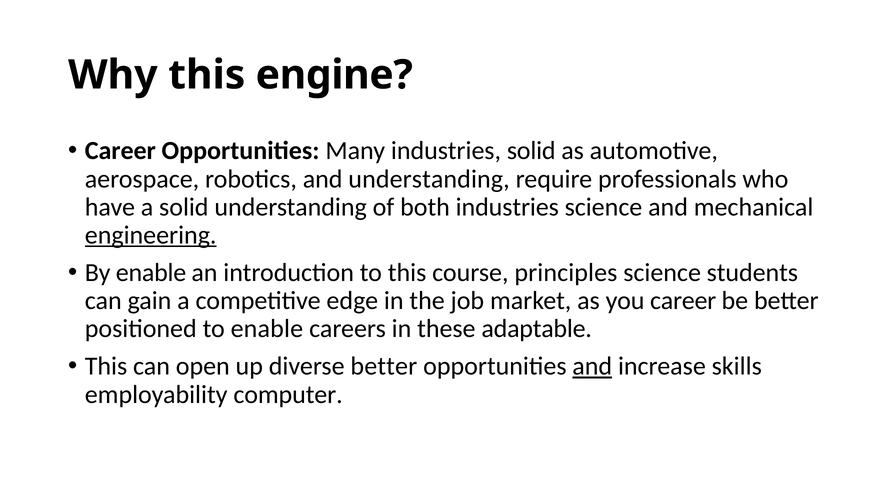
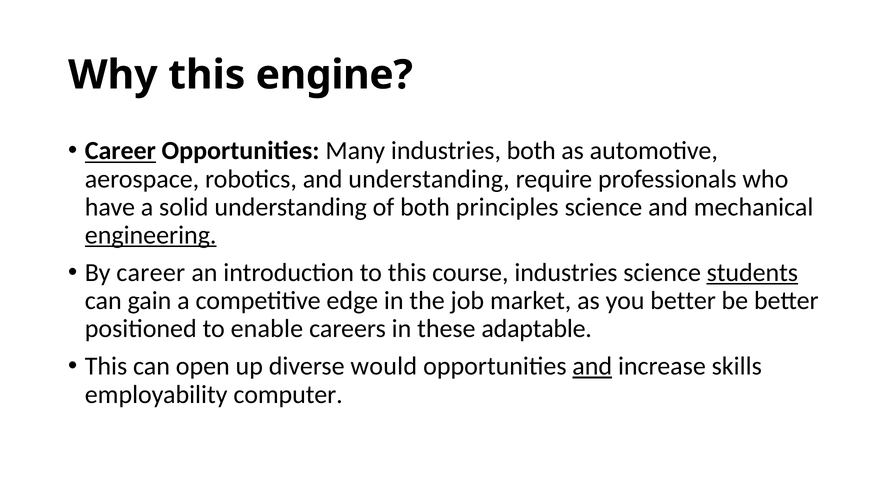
Career at (120, 151) underline: none -> present
industries solid: solid -> both
both industries: industries -> principles
By enable: enable -> career
course principles: principles -> industries
students underline: none -> present
you career: career -> better
diverse better: better -> would
